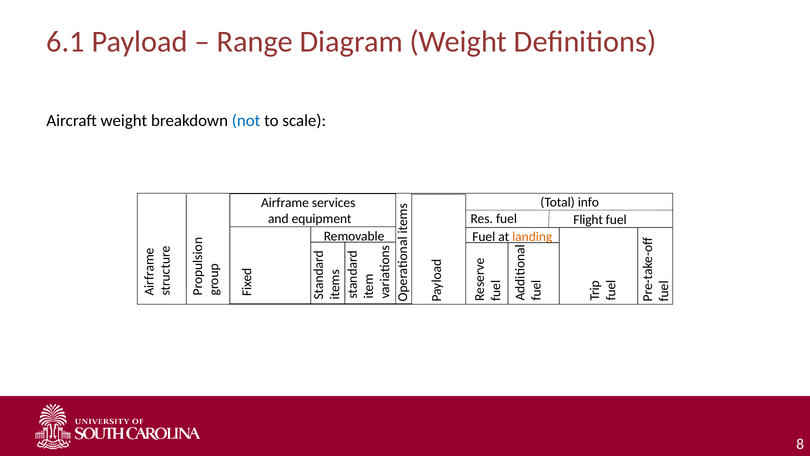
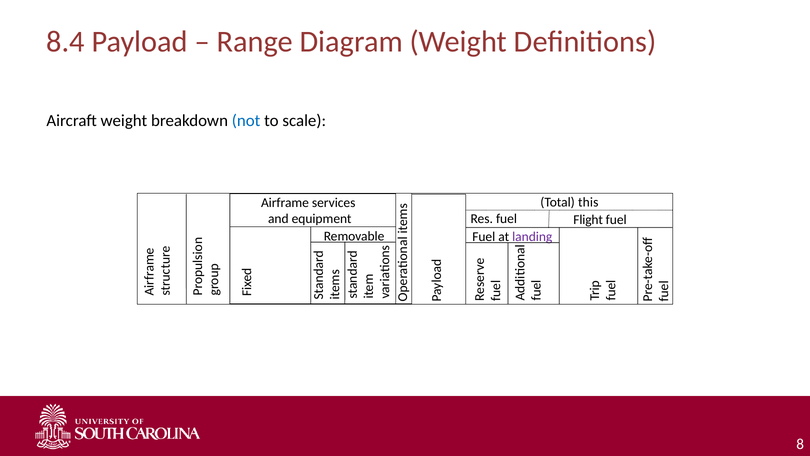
6.1: 6.1 -> 8.4
info: info -> this
landing colour: orange -> purple
